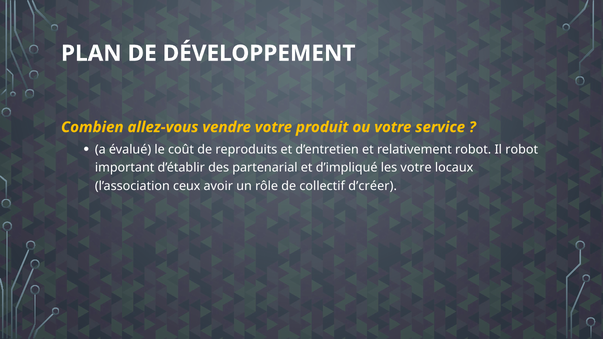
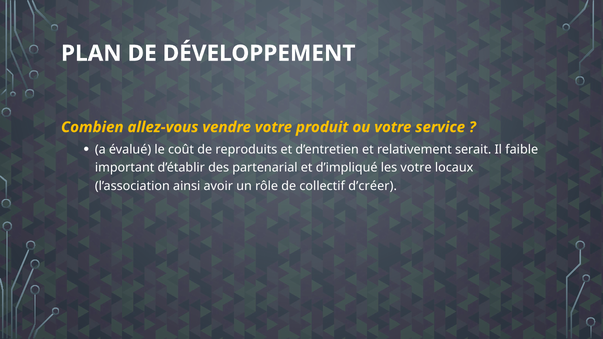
relativement robot: robot -> serait
Il robot: robot -> faible
ceux: ceux -> ainsi
